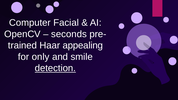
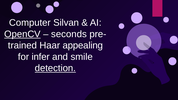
Facial: Facial -> Silvan
OpenCV underline: none -> present
only: only -> infer
